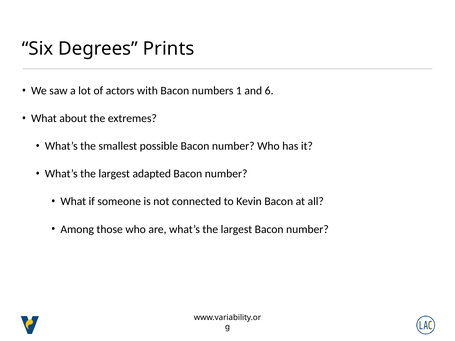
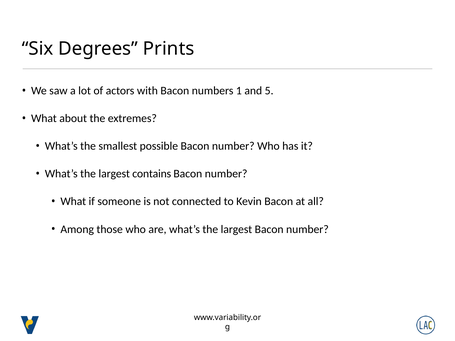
6: 6 -> 5
adapted: adapted -> contains
